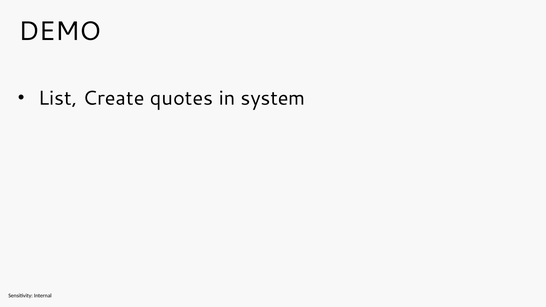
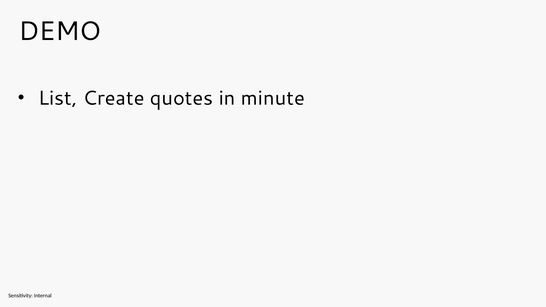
system: system -> minute
